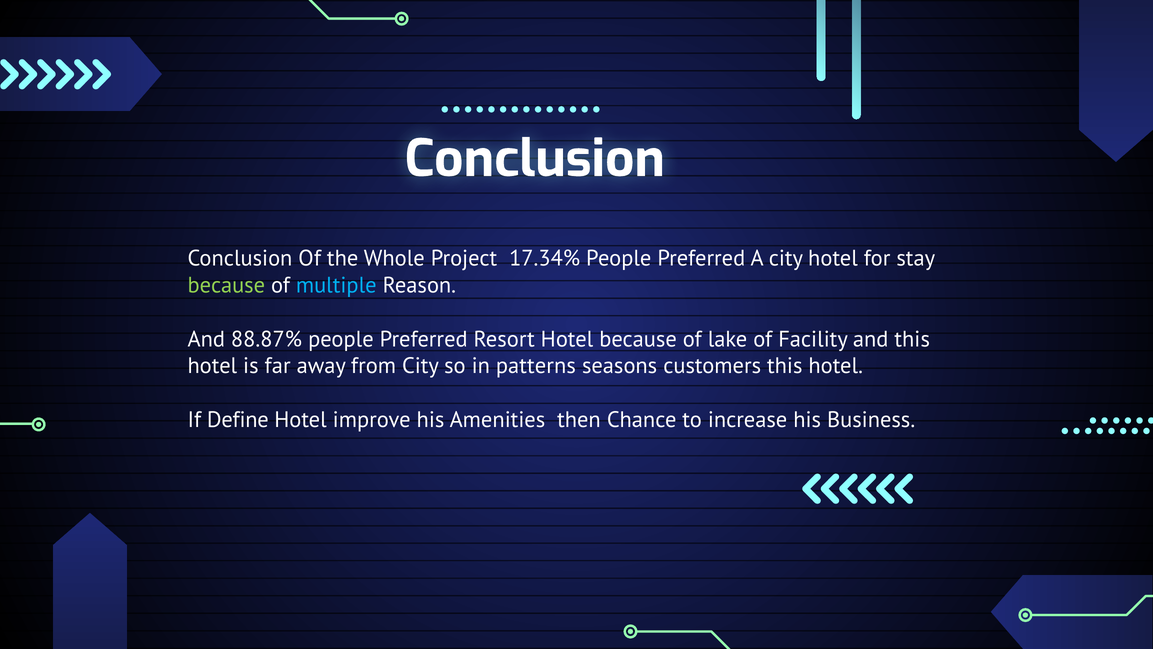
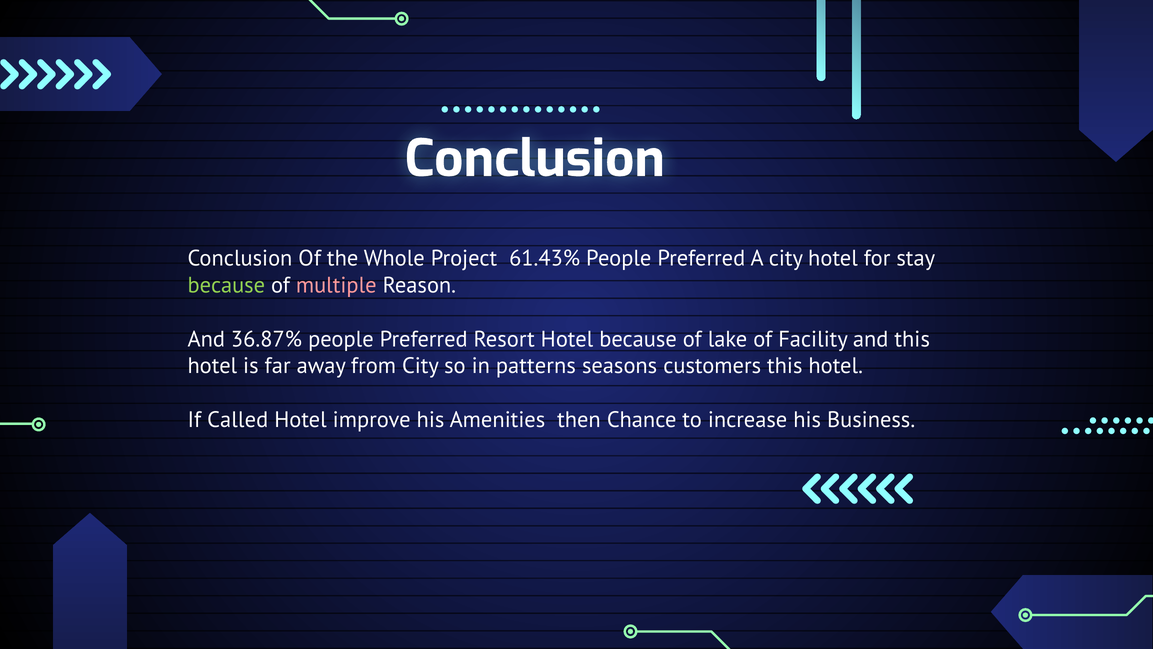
17.34%: 17.34% -> 61.43%
multiple colour: light blue -> pink
88.87%: 88.87% -> 36.87%
Define: Define -> Called
